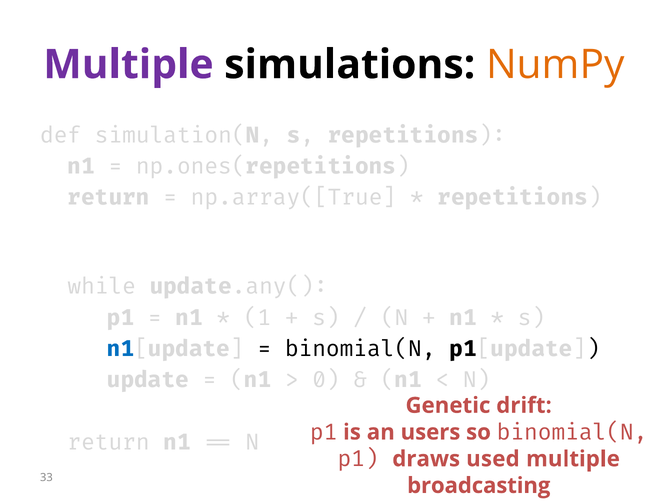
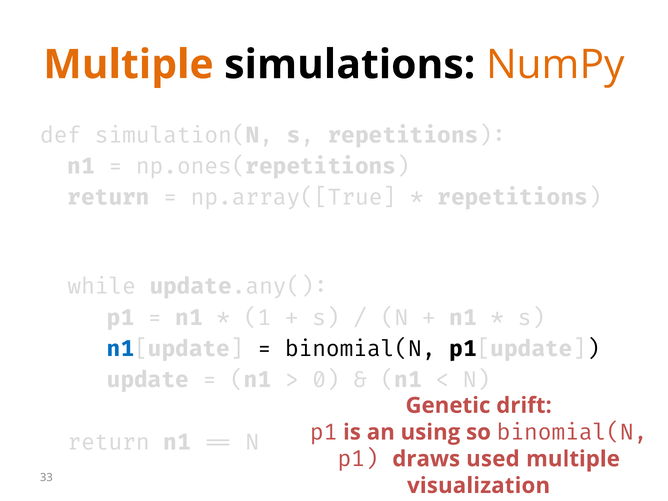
Multiple at (128, 65) colour: purple -> orange
users: users -> using
broadcasting: broadcasting -> visualization
